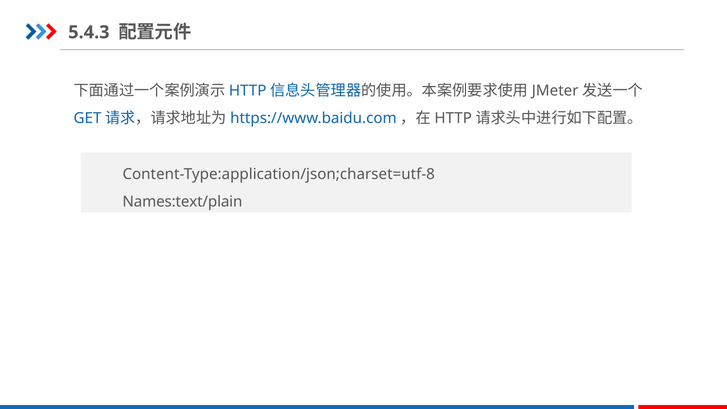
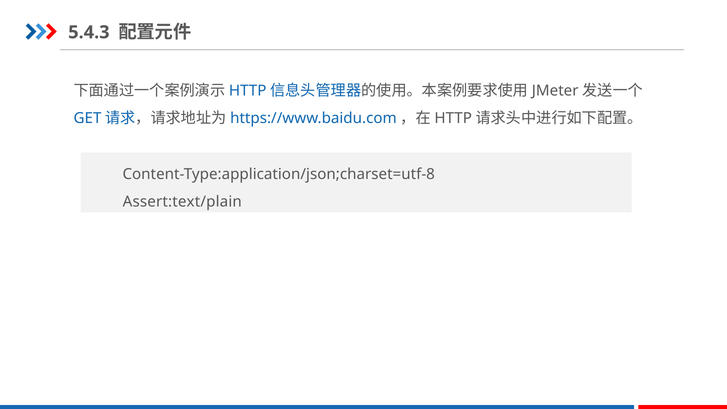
Names:text/plain: Names:text/plain -> Assert:text/plain
